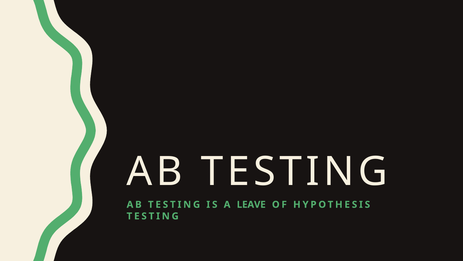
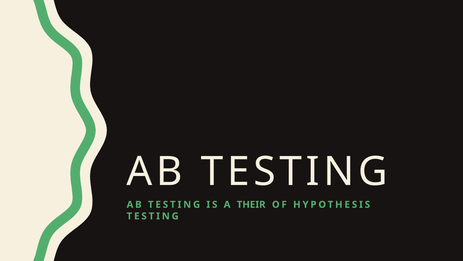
LEAVE: LEAVE -> THEIR
